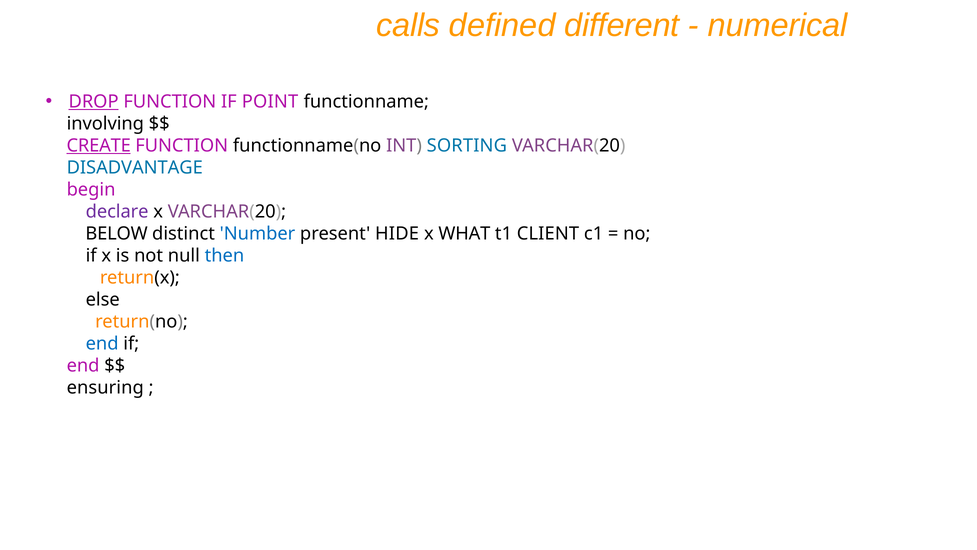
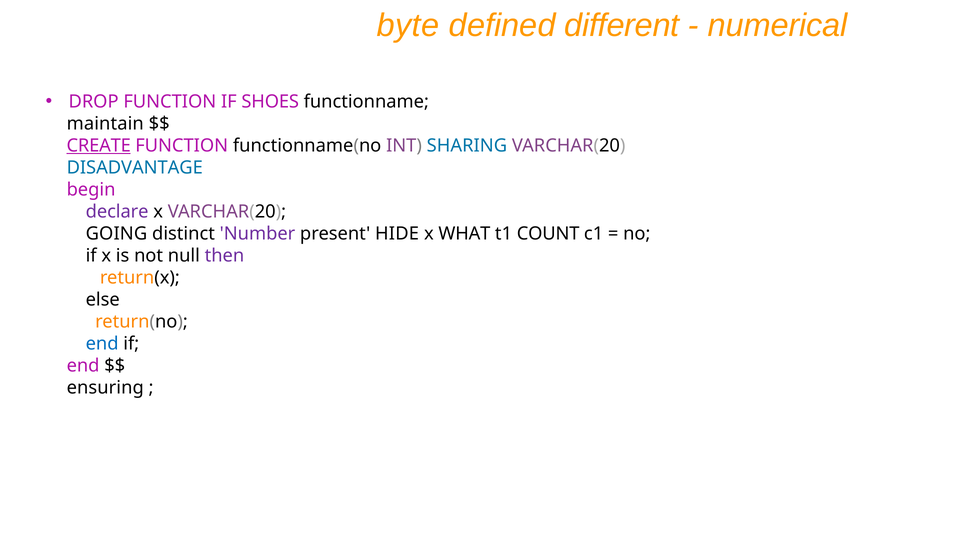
calls: calls -> byte
DROP underline: present -> none
POINT: POINT -> SHOES
involving: involving -> maintain
SORTING: SORTING -> SHARING
BELOW: BELOW -> GOING
Number colour: blue -> purple
CLIENT: CLIENT -> COUNT
then colour: blue -> purple
